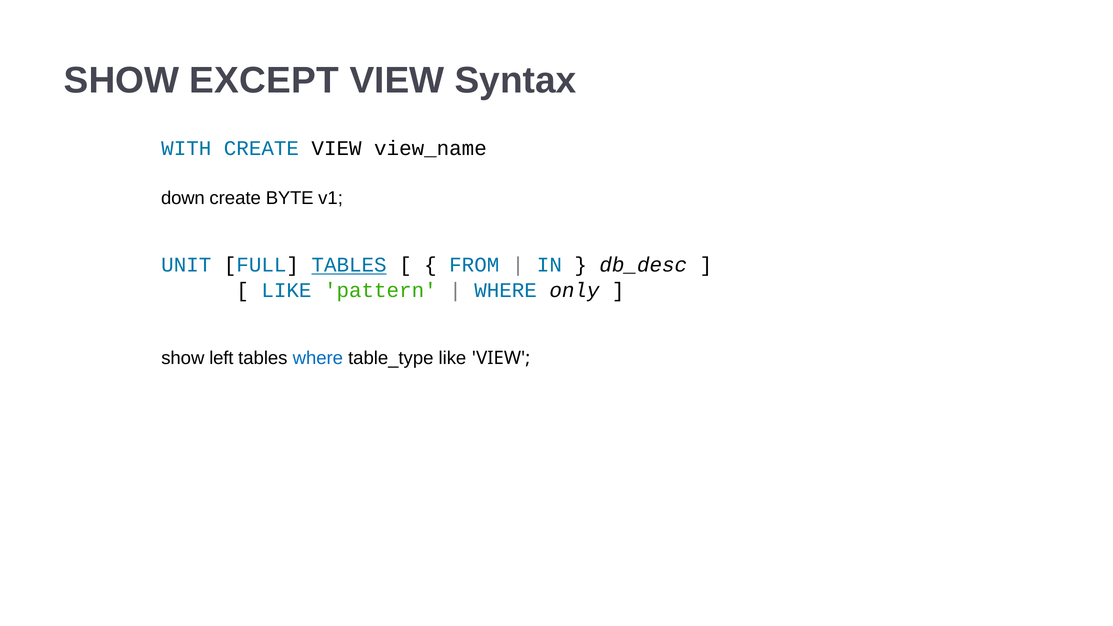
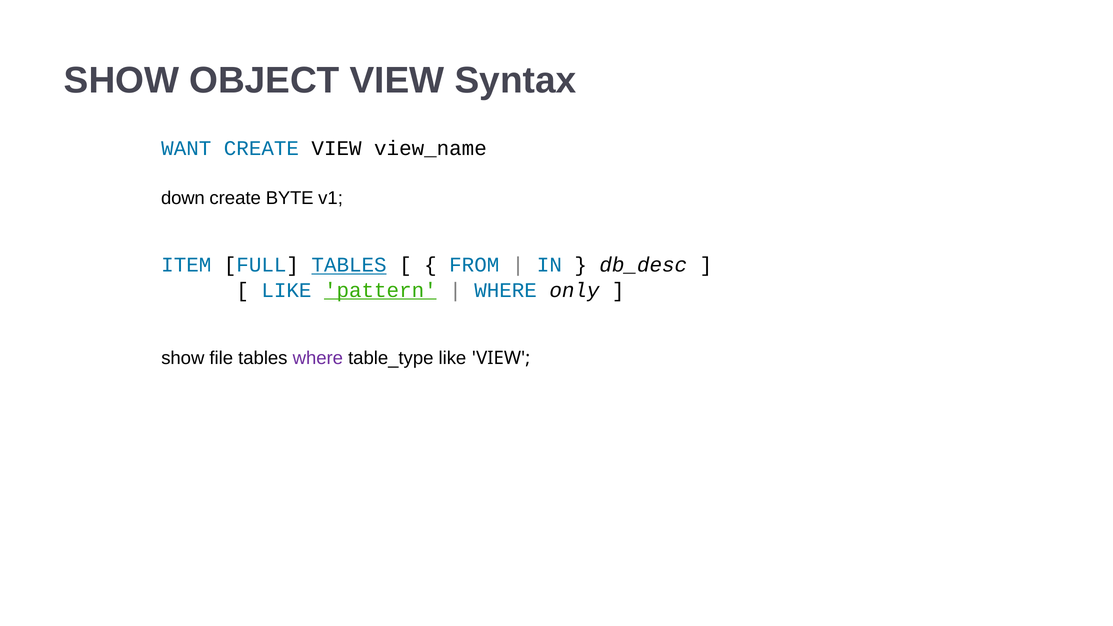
EXCEPT: EXCEPT -> OBJECT
WITH: WITH -> WANT
UNIT: UNIT -> ITEM
pattern underline: none -> present
left: left -> file
where at (318, 358) colour: blue -> purple
